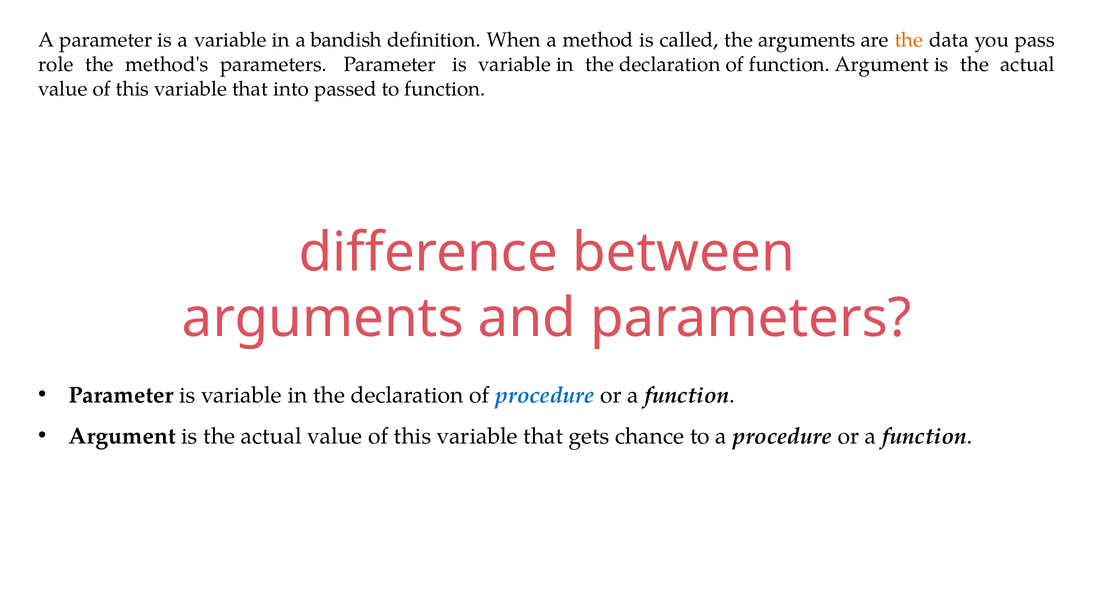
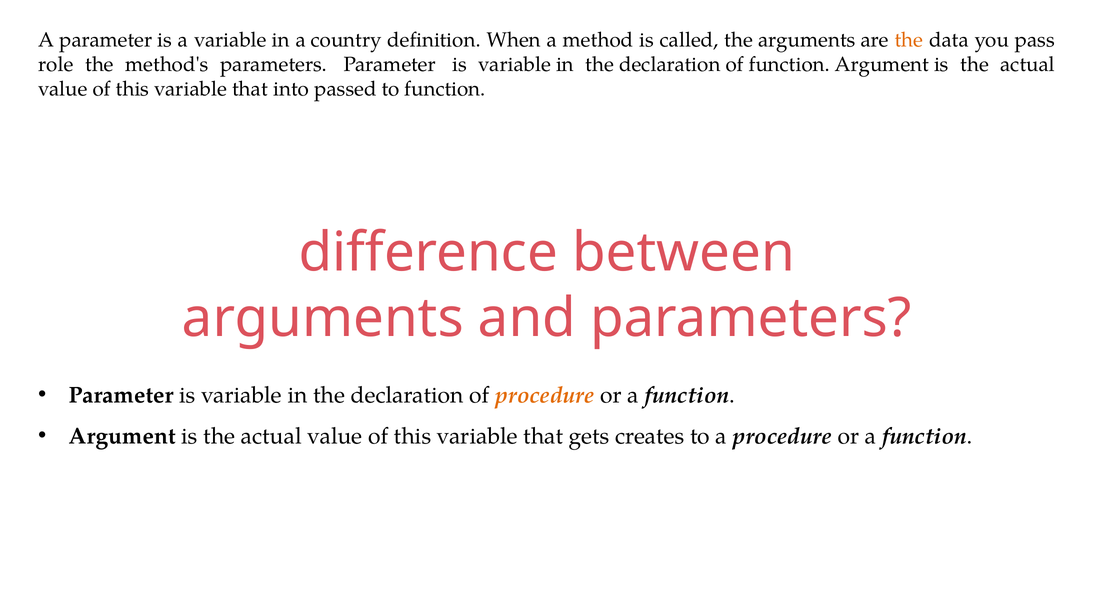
bandish: bandish -> country
procedure at (545, 395) colour: blue -> orange
chance: chance -> creates
